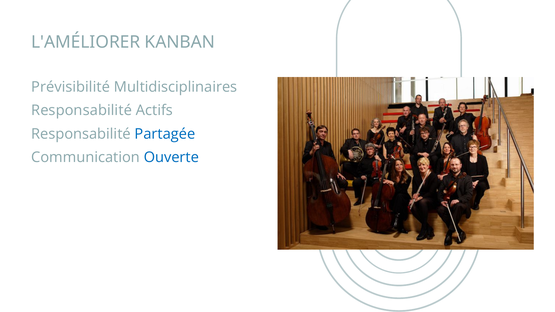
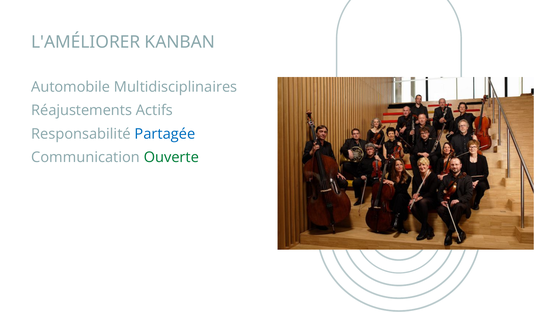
Prévisibilité: Prévisibilité -> Automobile
Responsabilité at (82, 111): Responsabilité -> Réajustements
Ouverte colour: blue -> green
